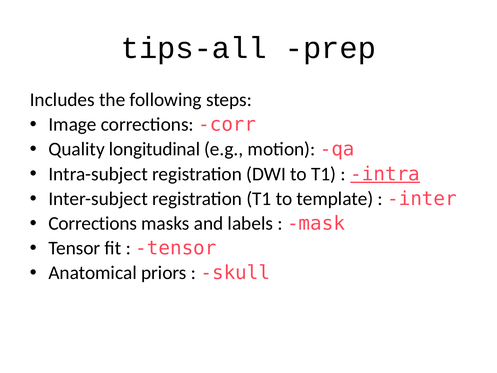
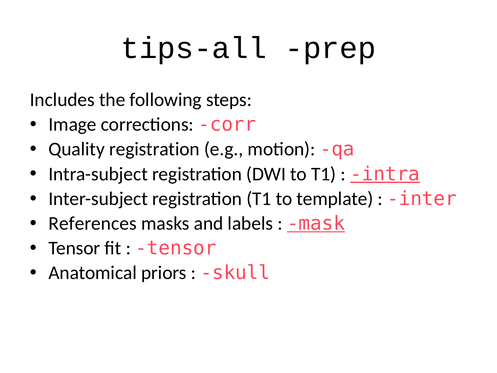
Quality longitudinal: longitudinal -> registration
Corrections at (93, 223): Corrections -> References
mask underline: none -> present
